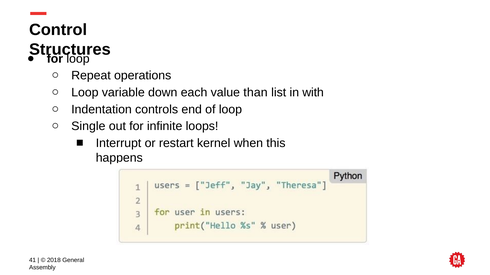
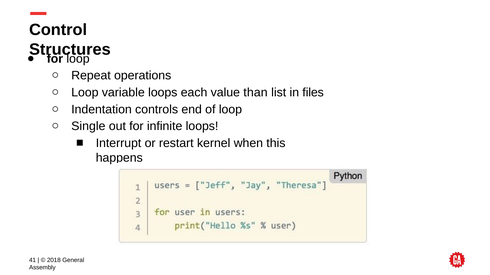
variable down: down -> loops
with: with -> ﬁles
